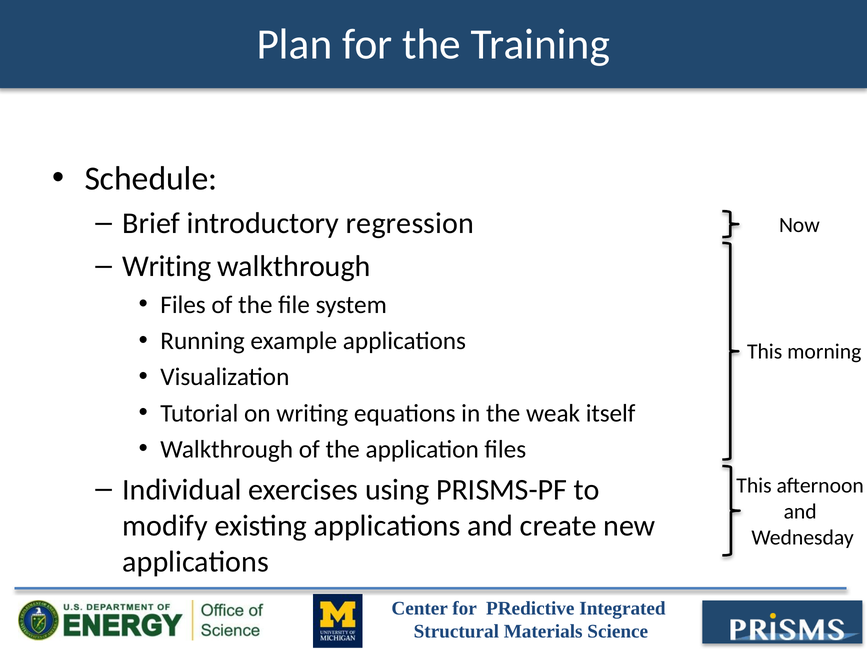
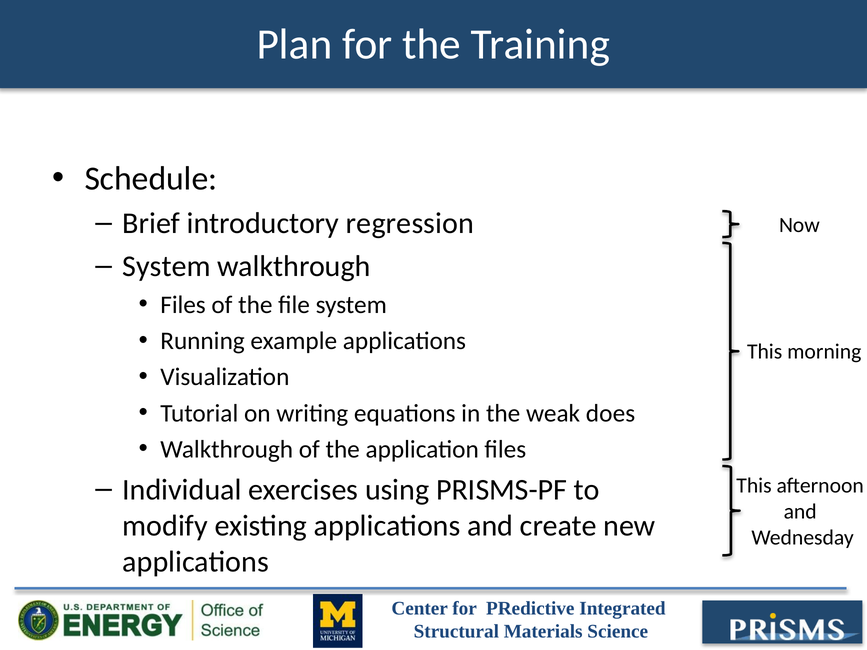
Writing at (167, 266): Writing -> System
itself: itself -> does
